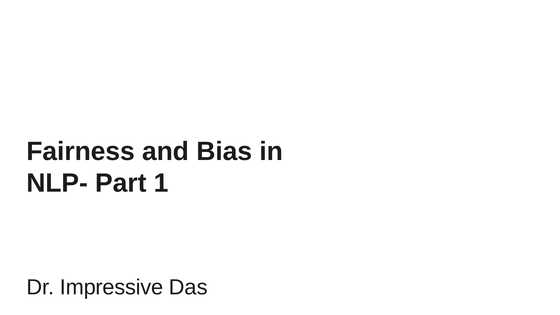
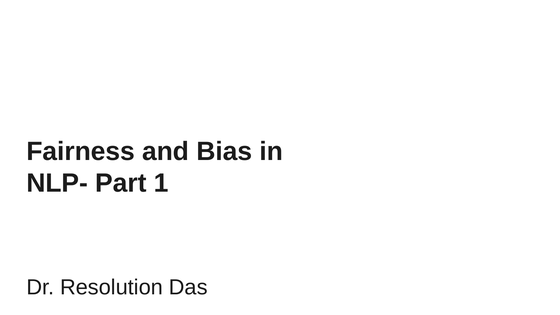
Impressive: Impressive -> Resolution
